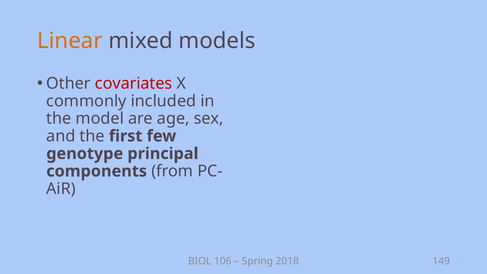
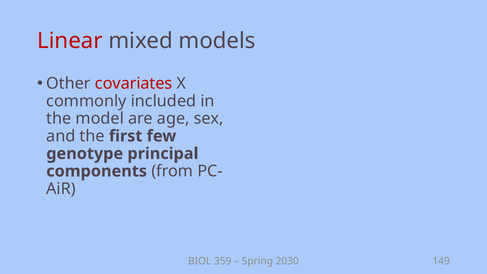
Linear colour: orange -> red
106: 106 -> 359
2018: 2018 -> 2030
